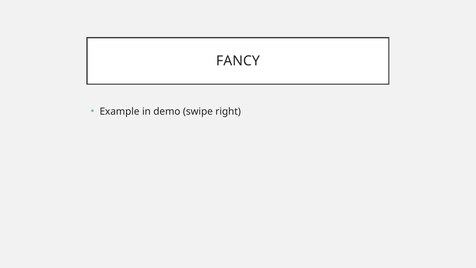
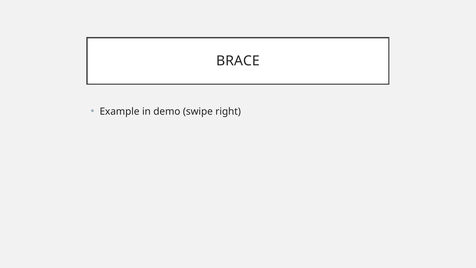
FANCY: FANCY -> BRACE
